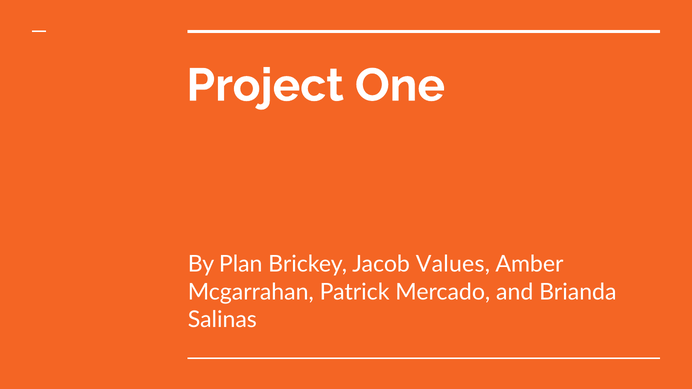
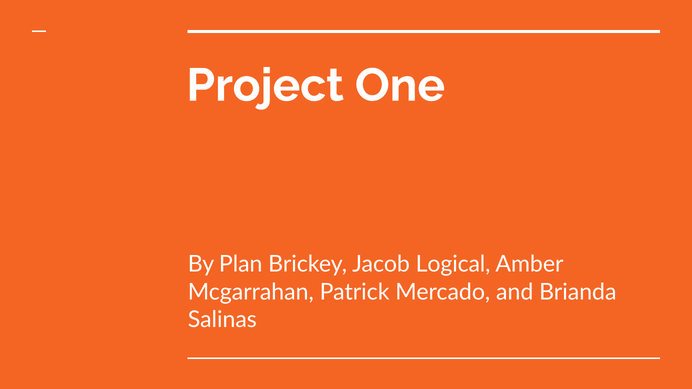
Values: Values -> Logical
